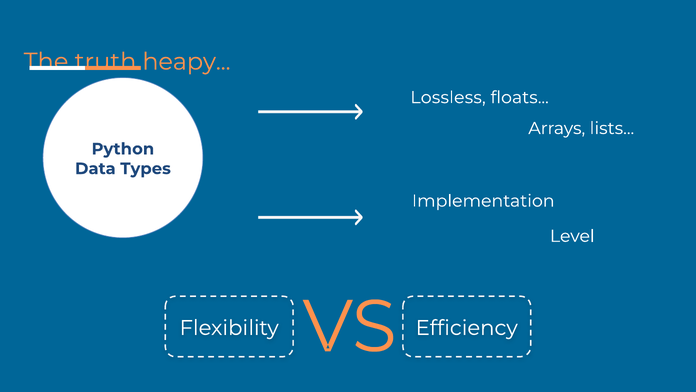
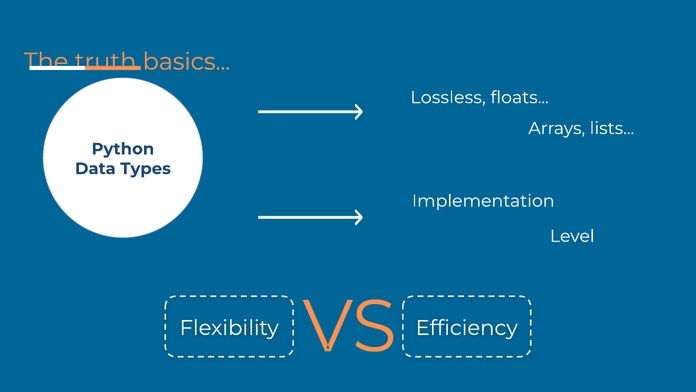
heapy: heapy -> basics
